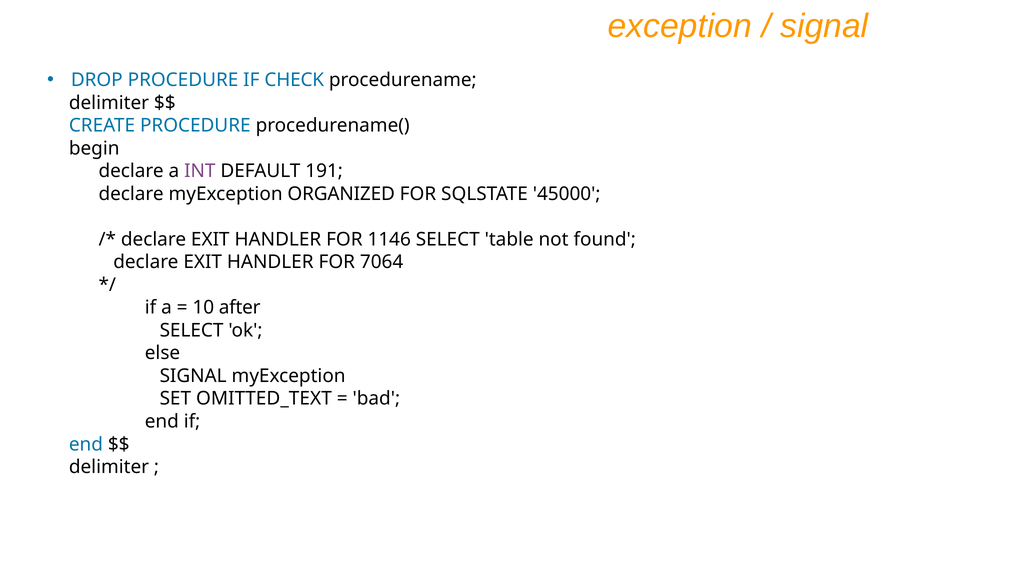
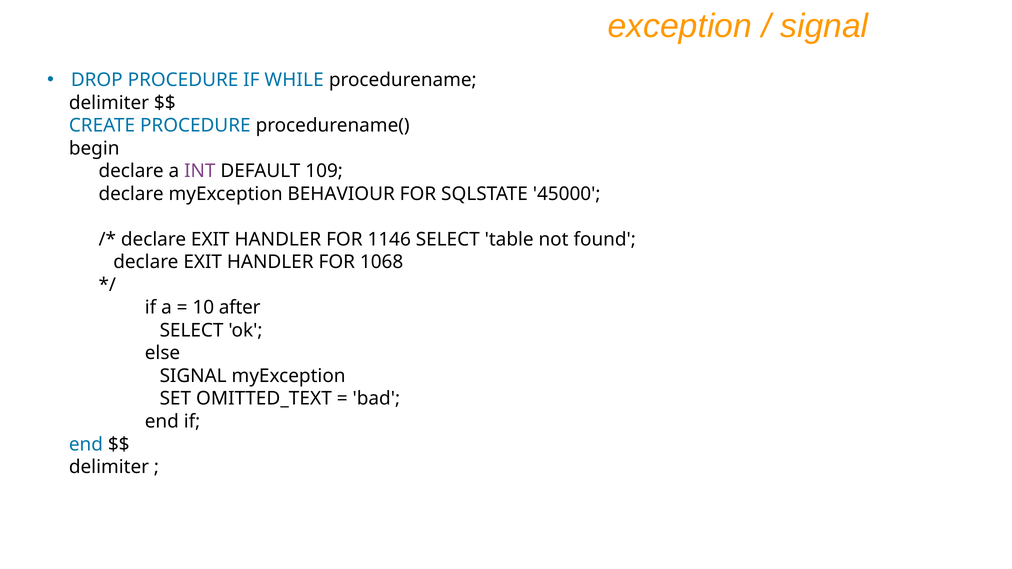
CHECK: CHECK -> WHILE
191: 191 -> 109
ORGANIZED: ORGANIZED -> BEHAVIOUR
7064: 7064 -> 1068
